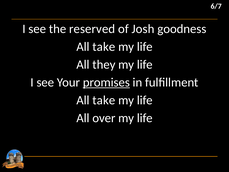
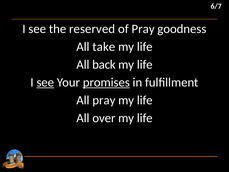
of Josh: Josh -> Pray
they: they -> back
see at (45, 82) underline: none -> present
take at (104, 100): take -> pray
